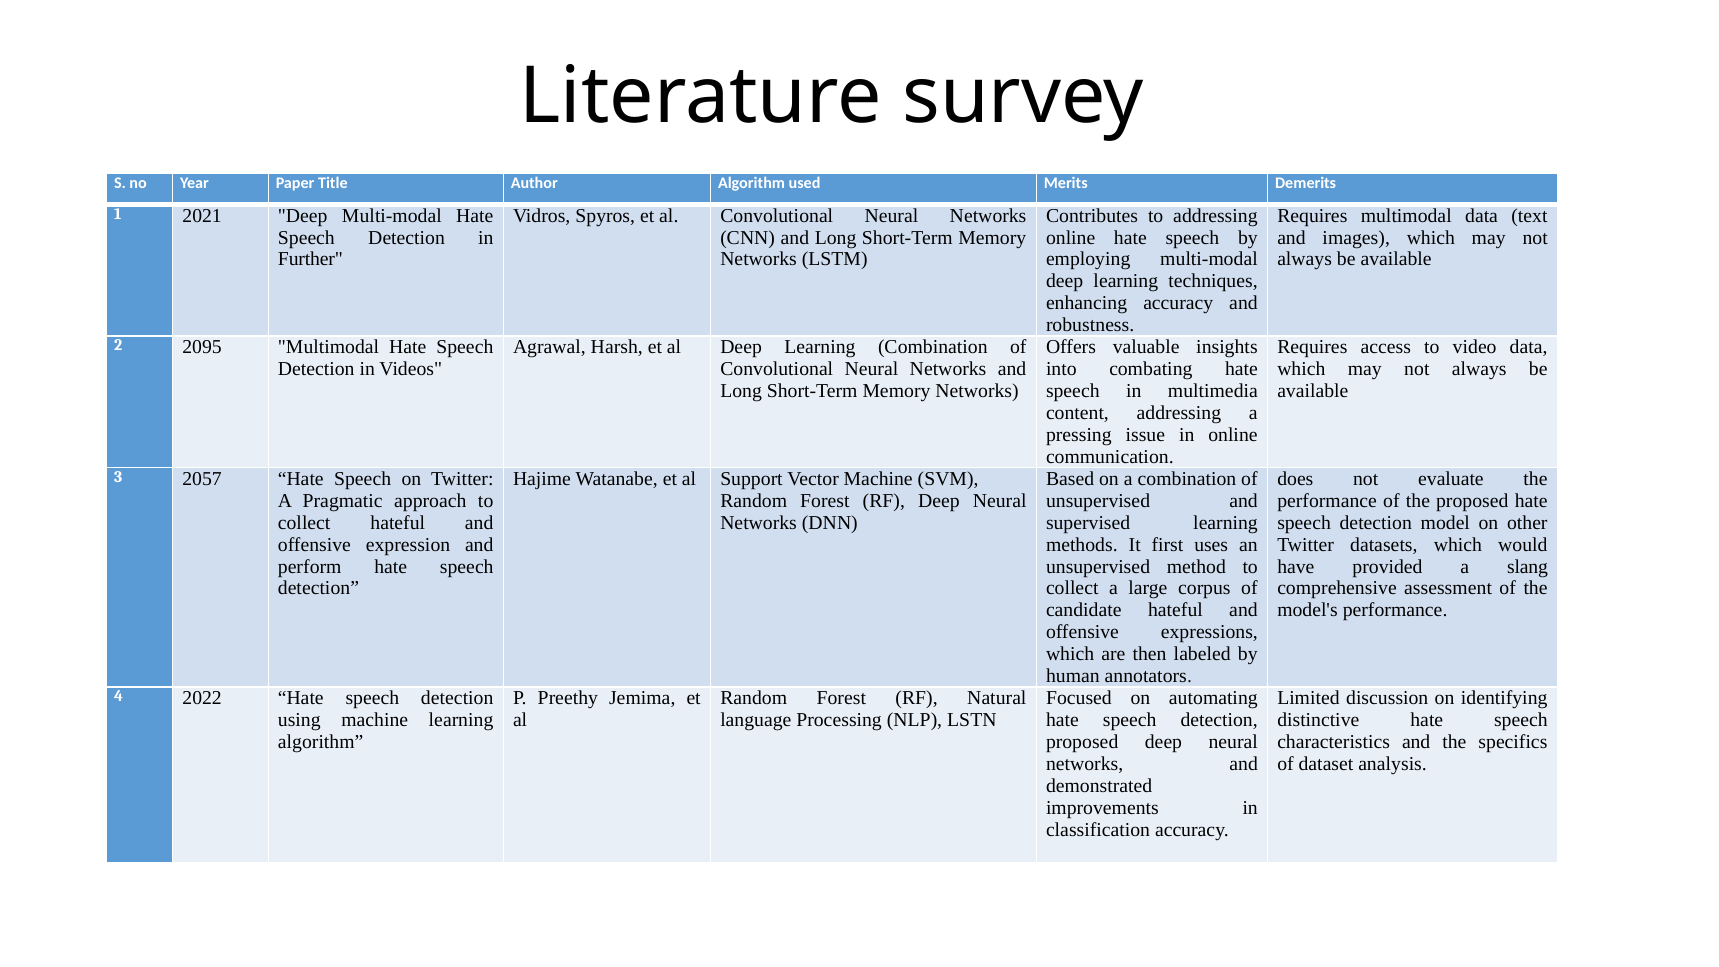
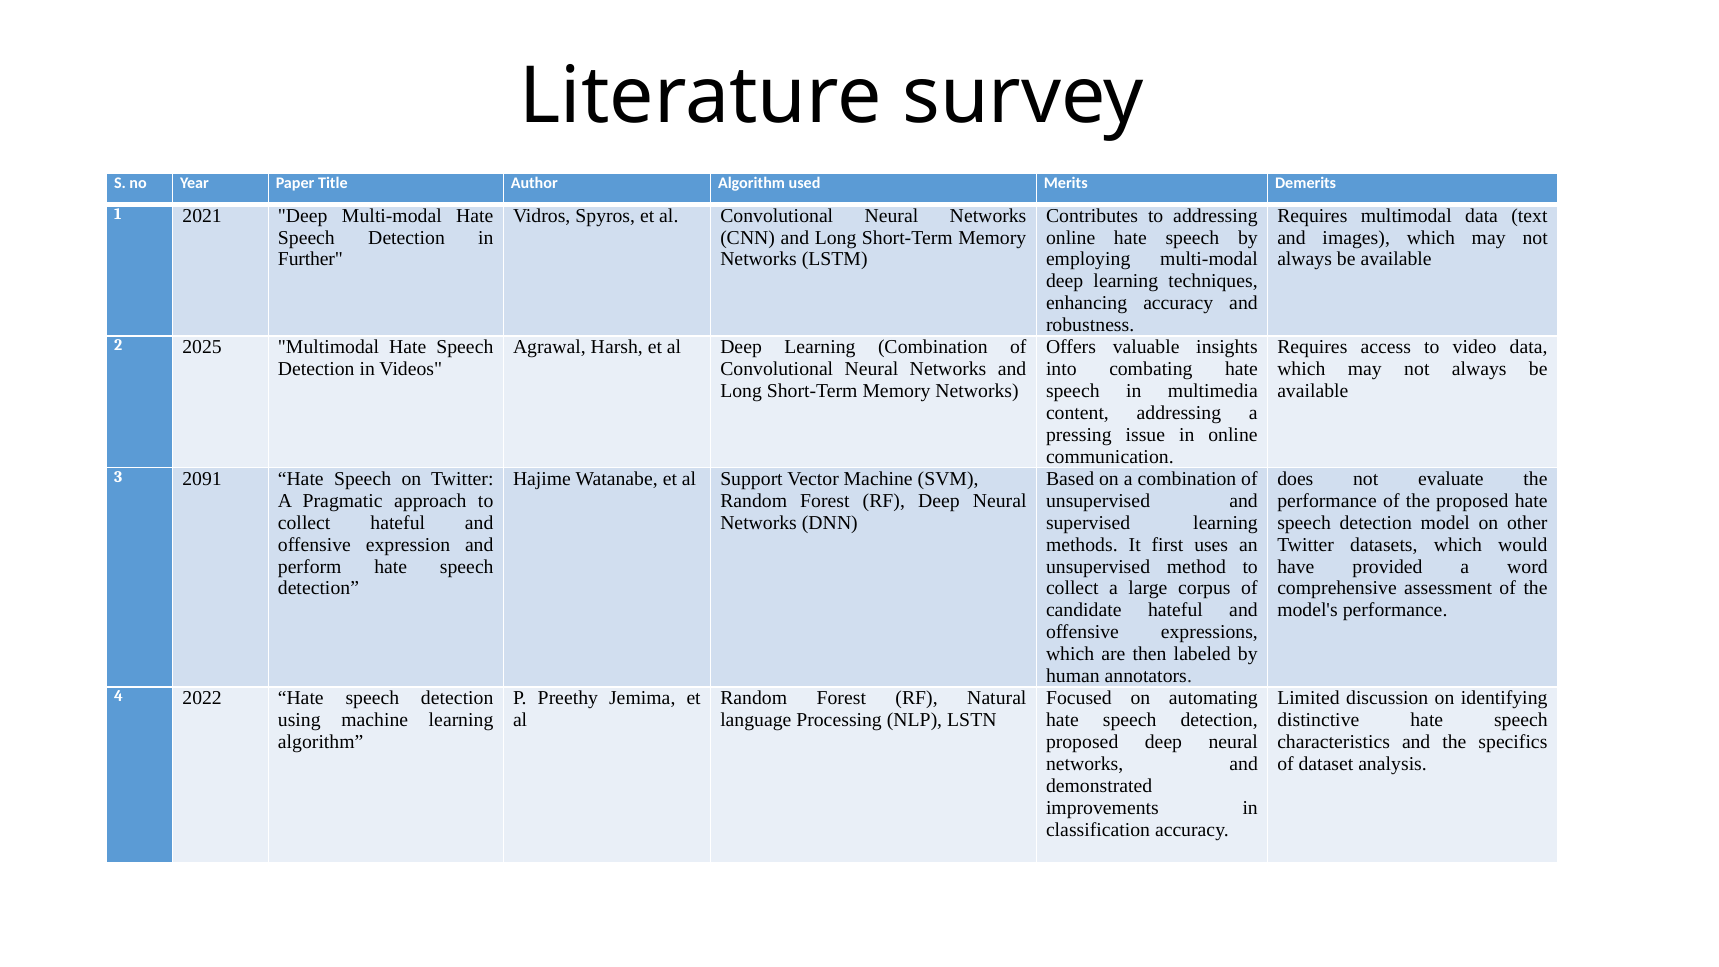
2095: 2095 -> 2025
2057: 2057 -> 2091
slang: slang -> word
